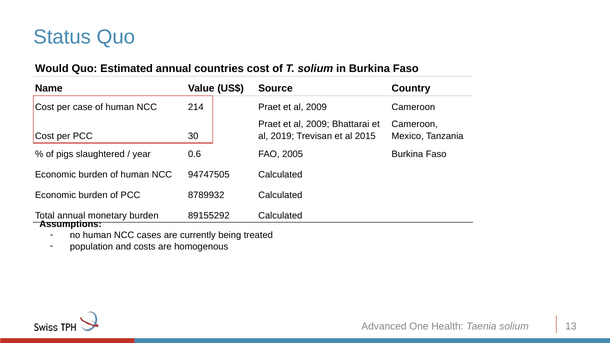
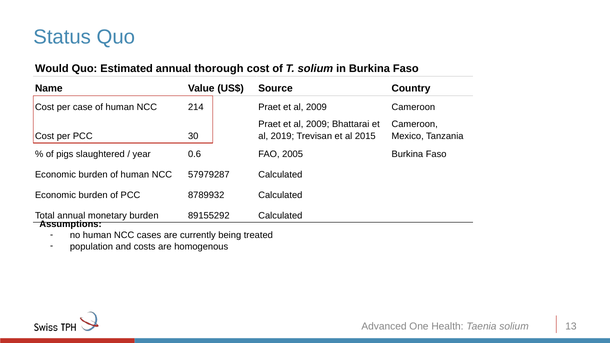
countries: countries -> thorough
94747505: 94747505 -> 57979287
